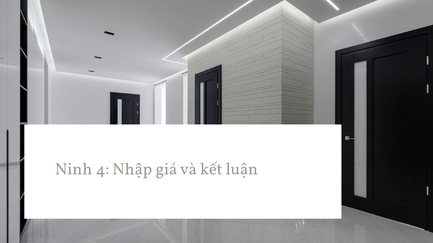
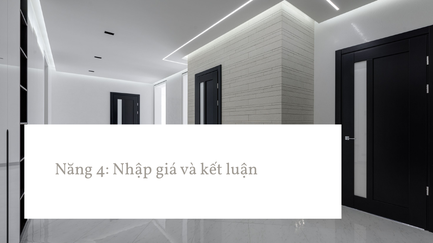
Ninh: Ninh -> Năng
